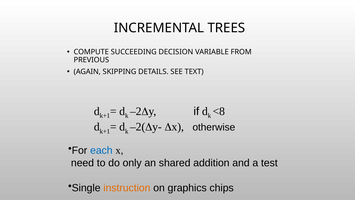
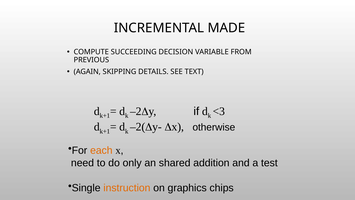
TREES: TREES -> MADE
<8: <8 -> <3
each colour: blue -> orange
